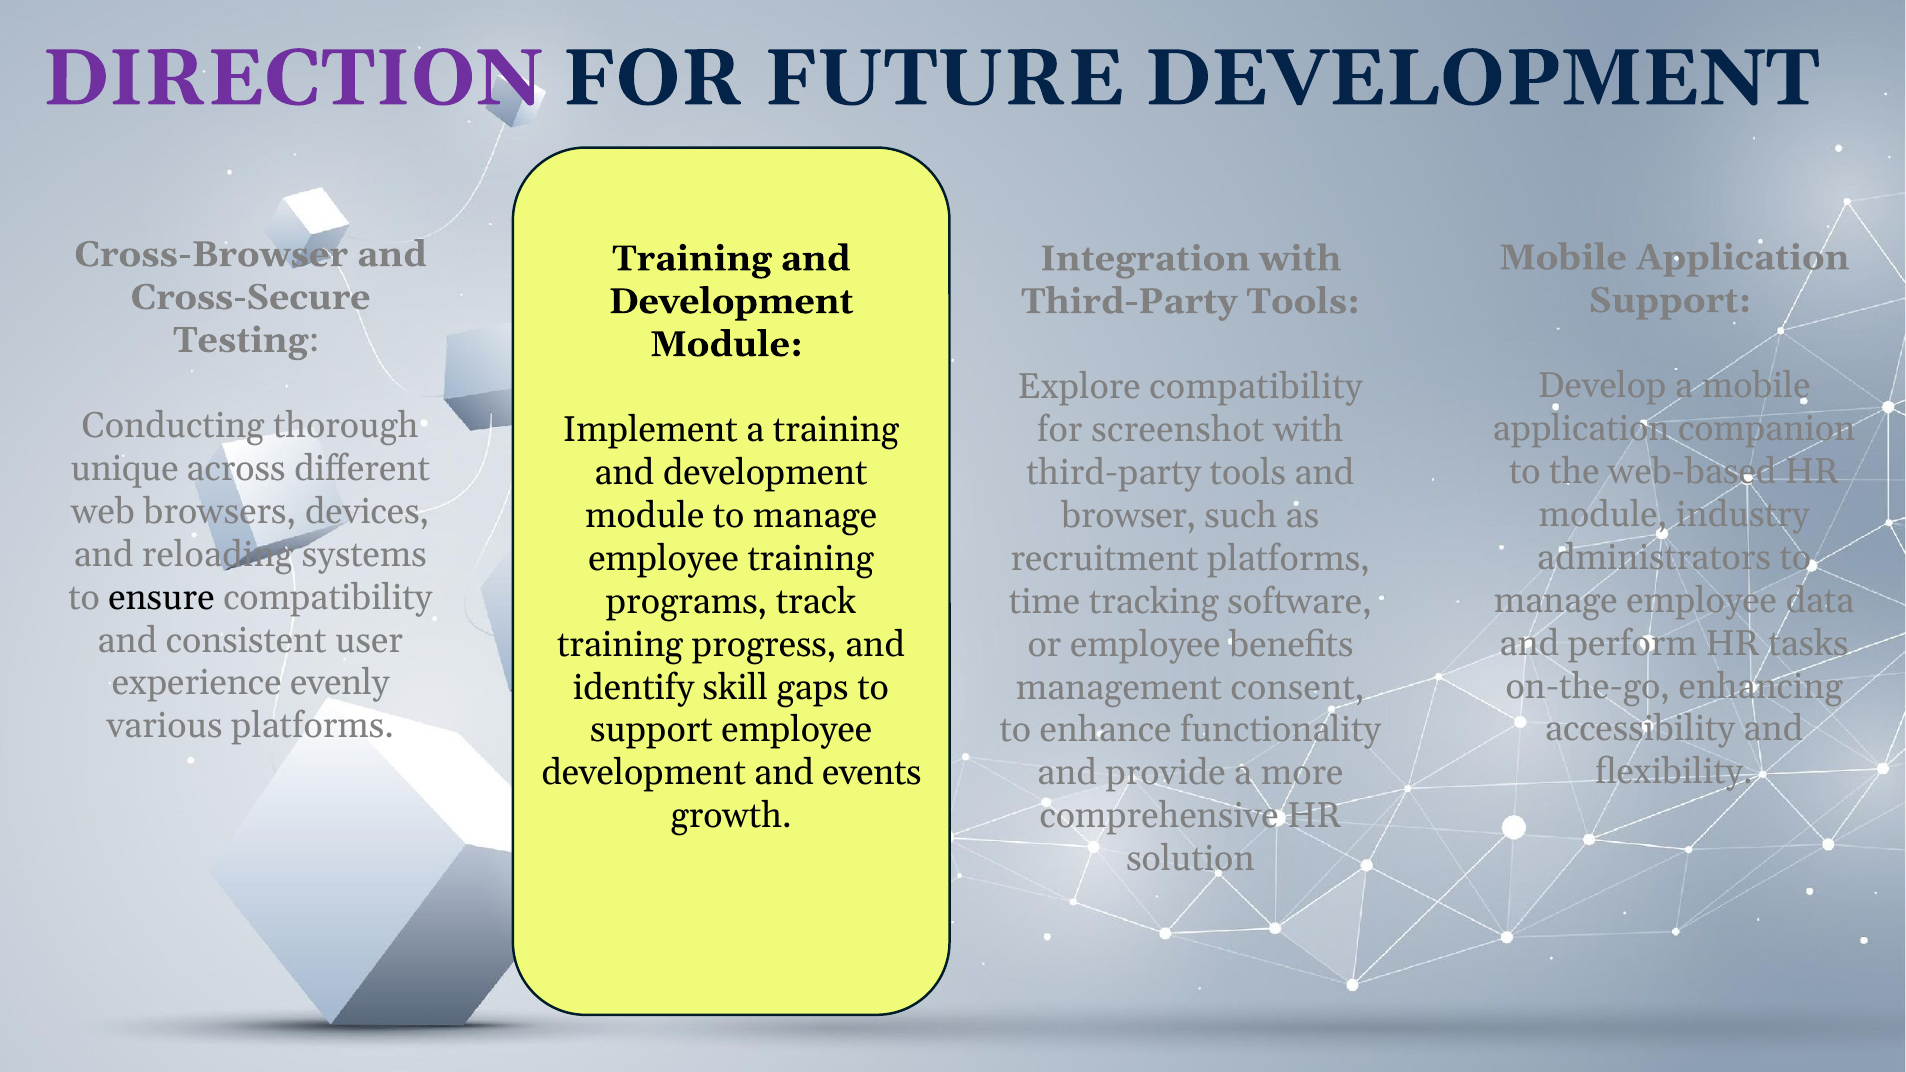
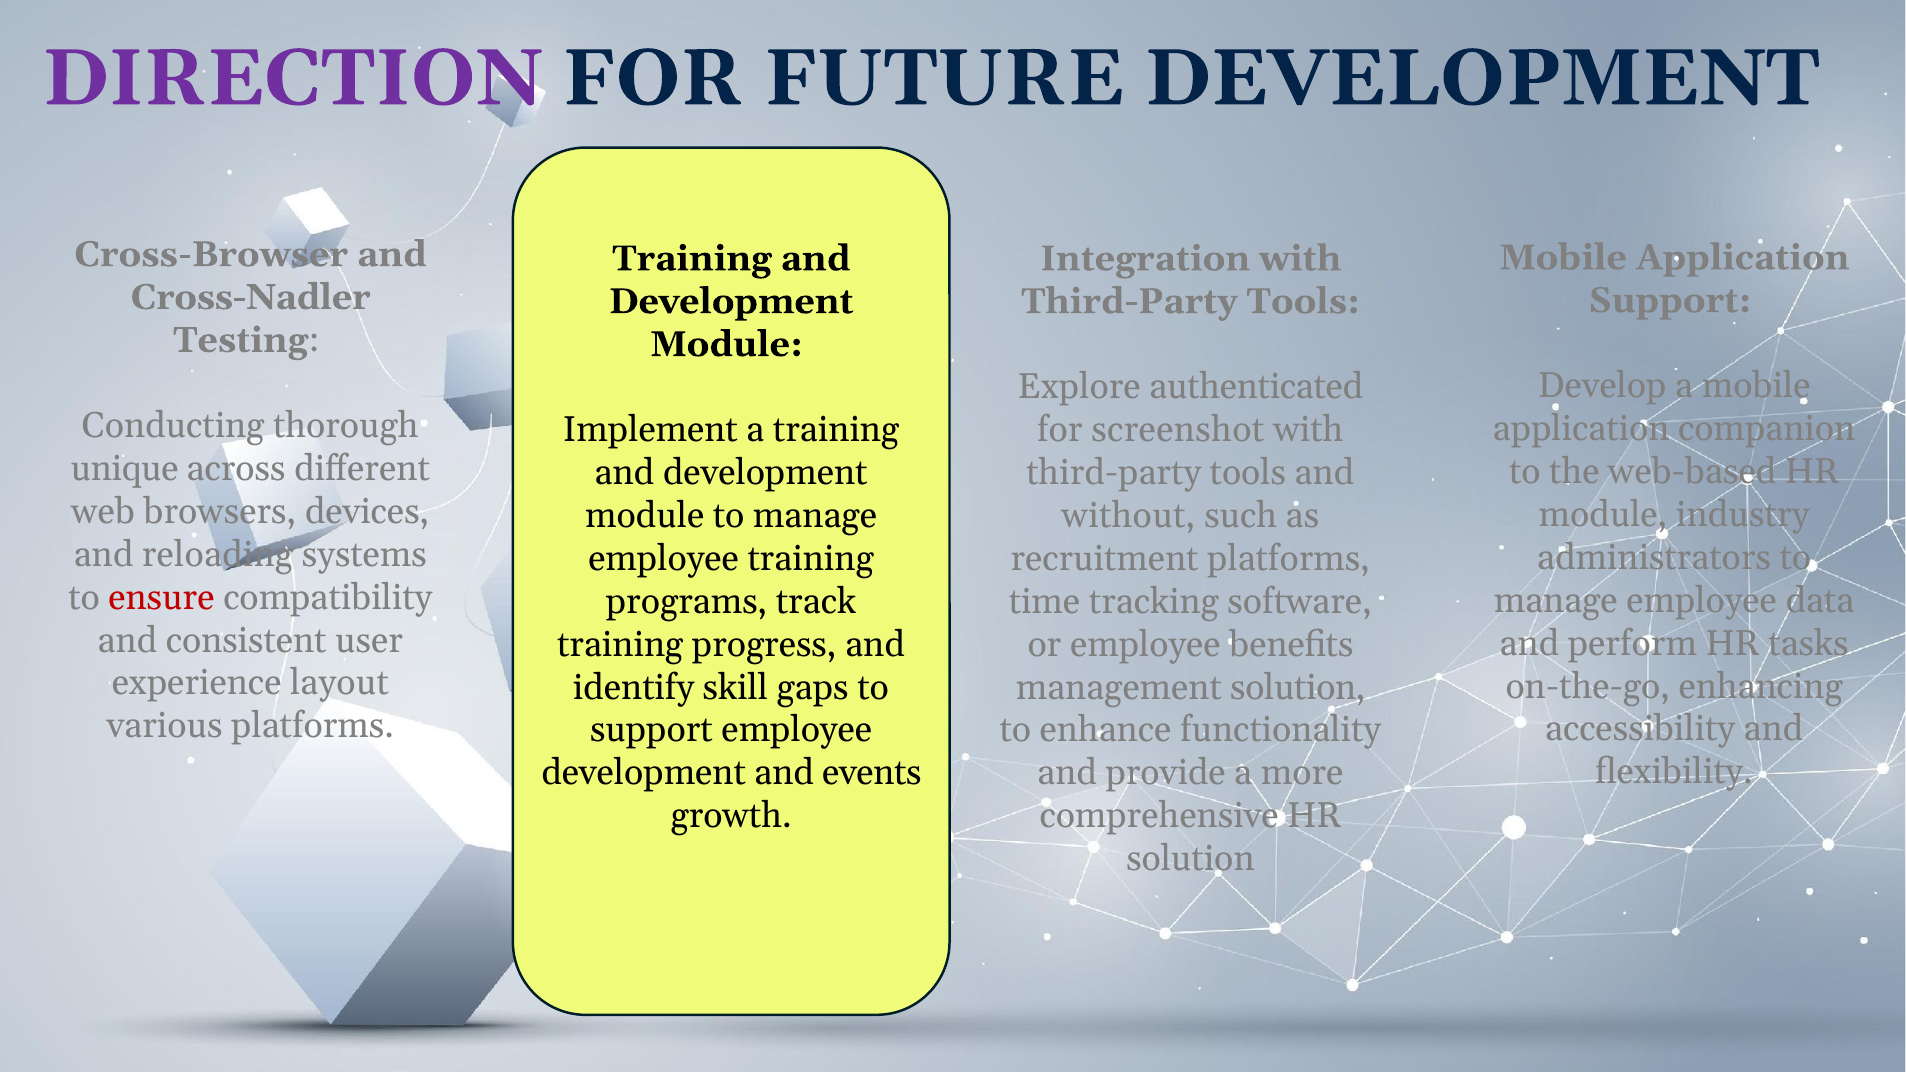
Cross-Secure: Cross-Secure -> Cross-Nadler
Explore compatibility: compatibility -> authenticated
browser: browser -> without
ensure colour: black -> red
evenly: evenly -> layout
management consent: consent -> solution
